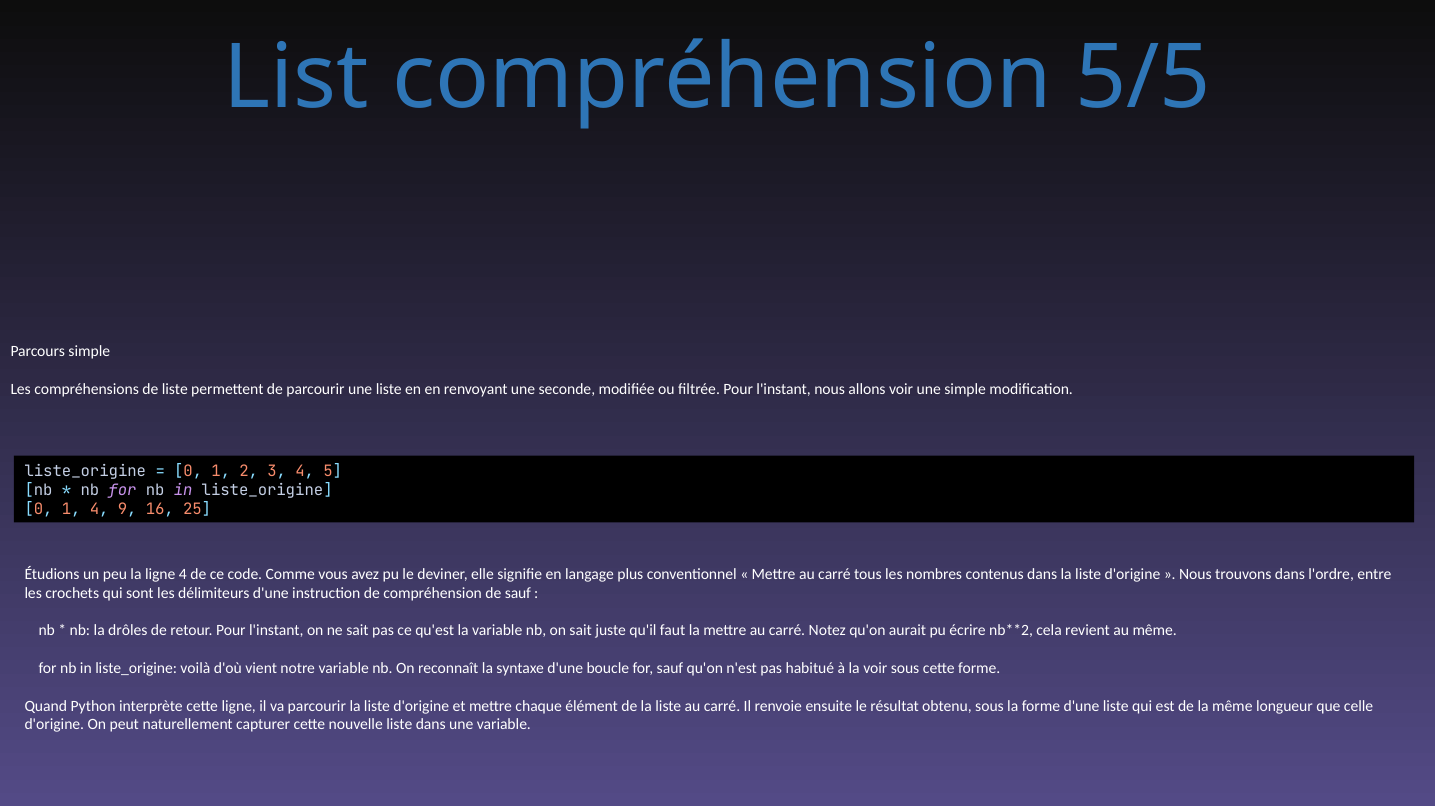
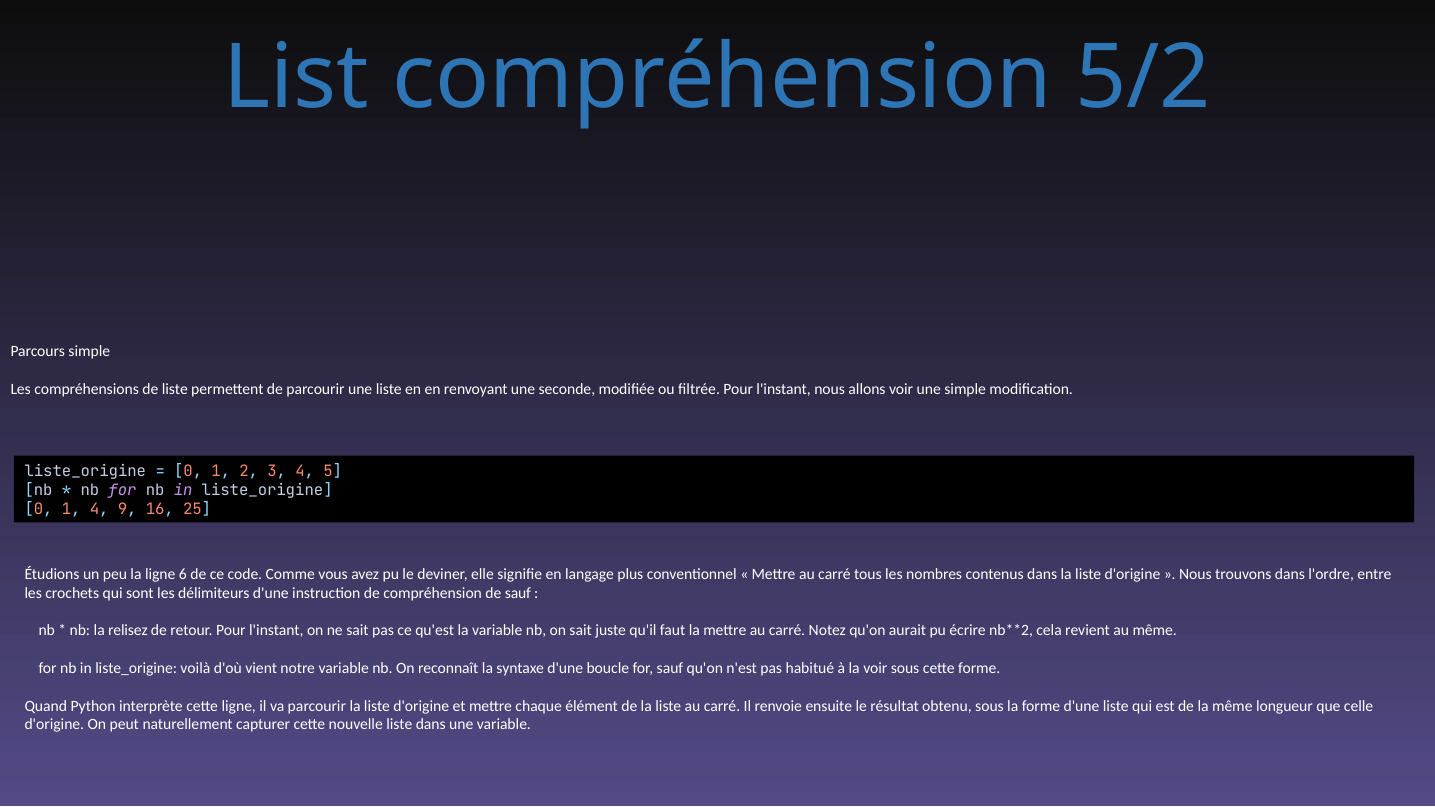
5/5: 5/5 -> 5/2
ligne 4: 4 -> 6
drôles: drôles -> relisez
